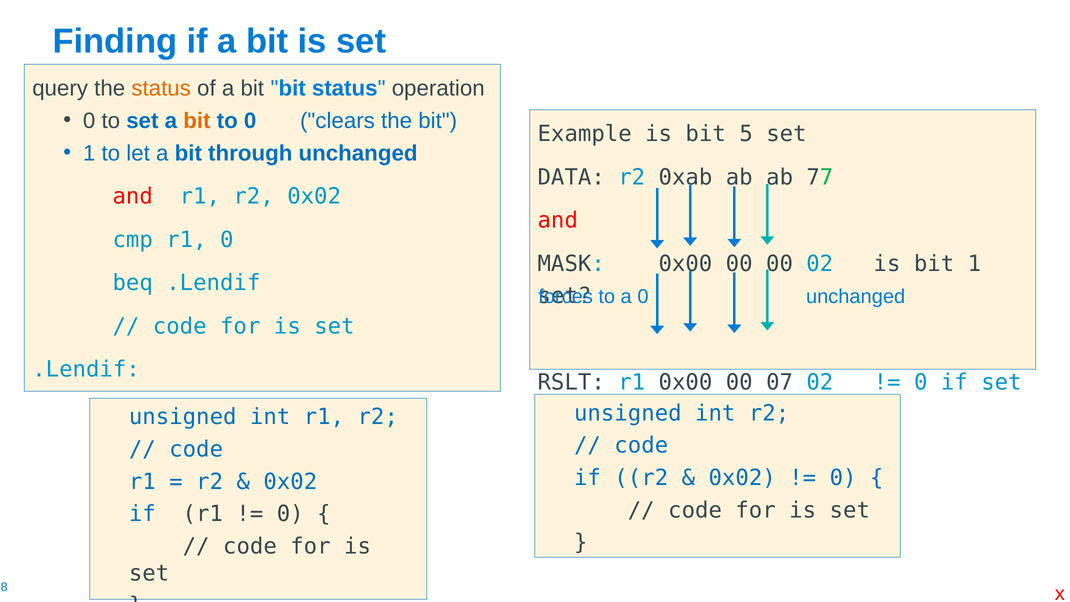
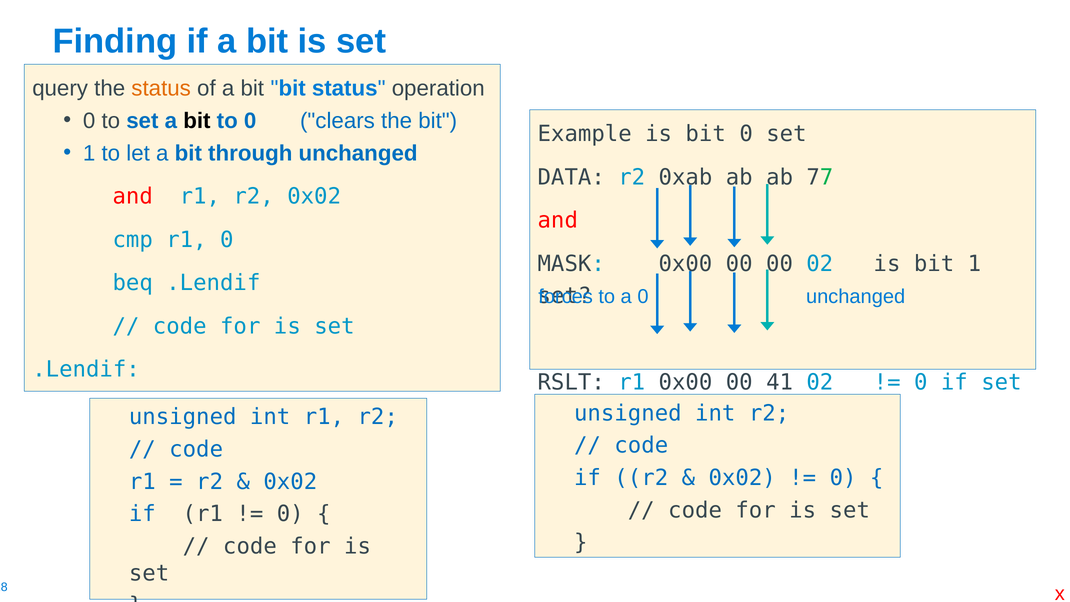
bit at (197, 121) colour: orange -> black
bit 5: 5 -> 0
07: 07 -> 41
